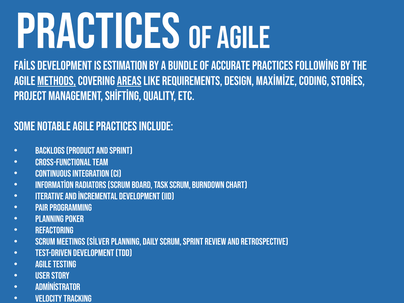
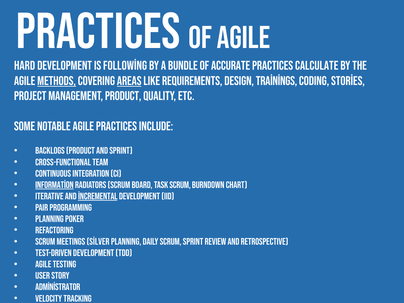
Fails: Fails -> Hard
estımatıon: estımatıon -> following
following: following -> calculate
maximize: maximize -> trainings
management shifting: shifting -> product
Information underline: none -> present
incremental underline: none -> present
